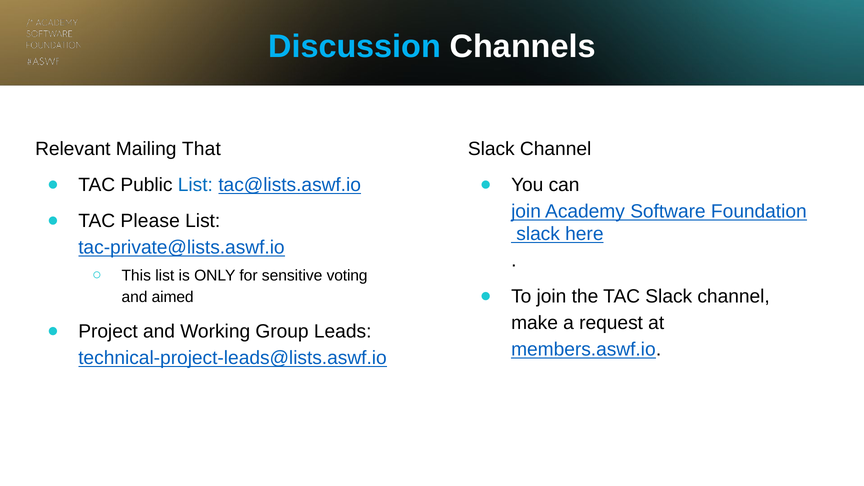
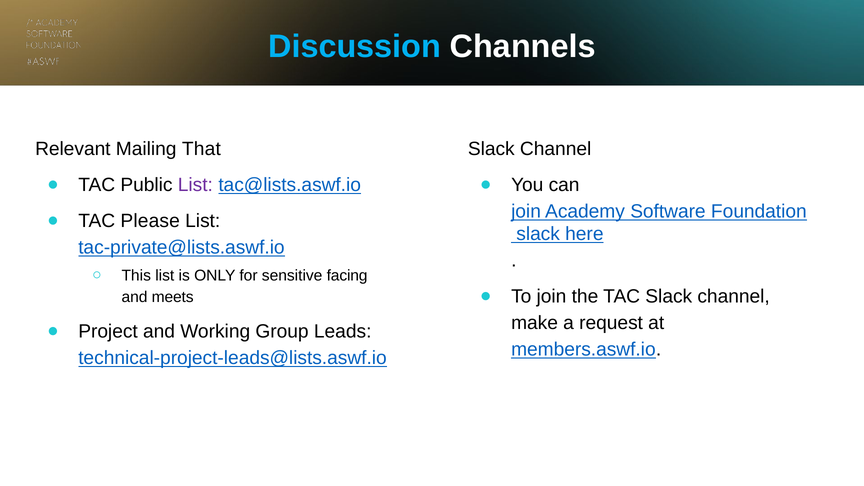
List at (195, 185) colour: blue -> purple
voting: voting -> facing
aimed: aimed -> meets
